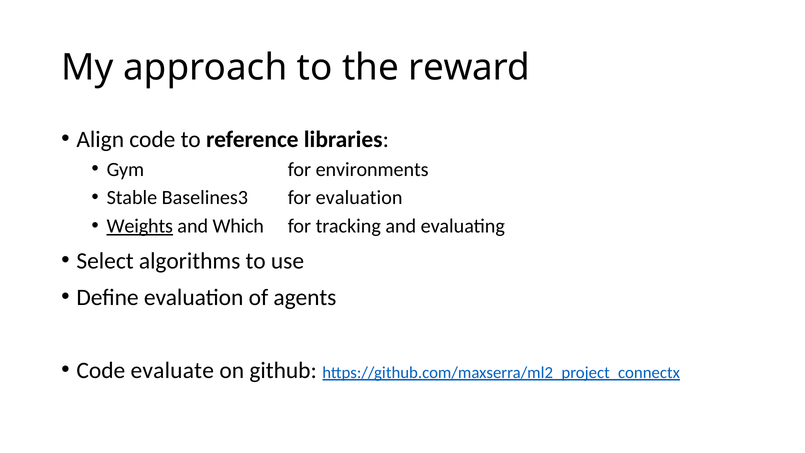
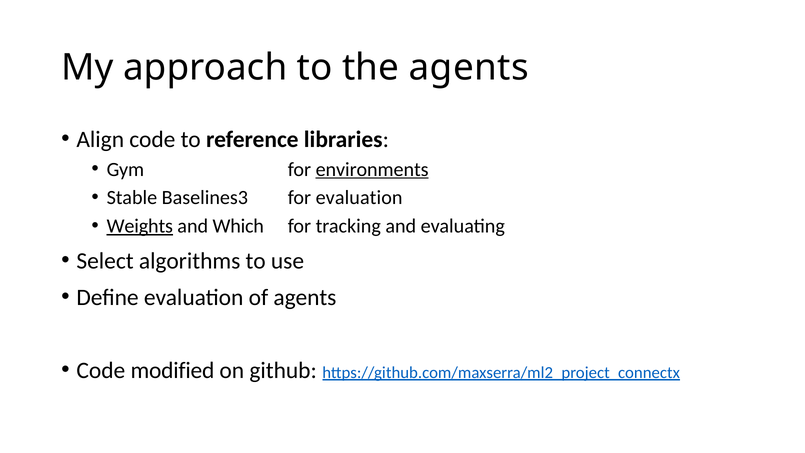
the reward: reward -> agents
environments underline: none -> present
evaluate: evaluate -> modified
